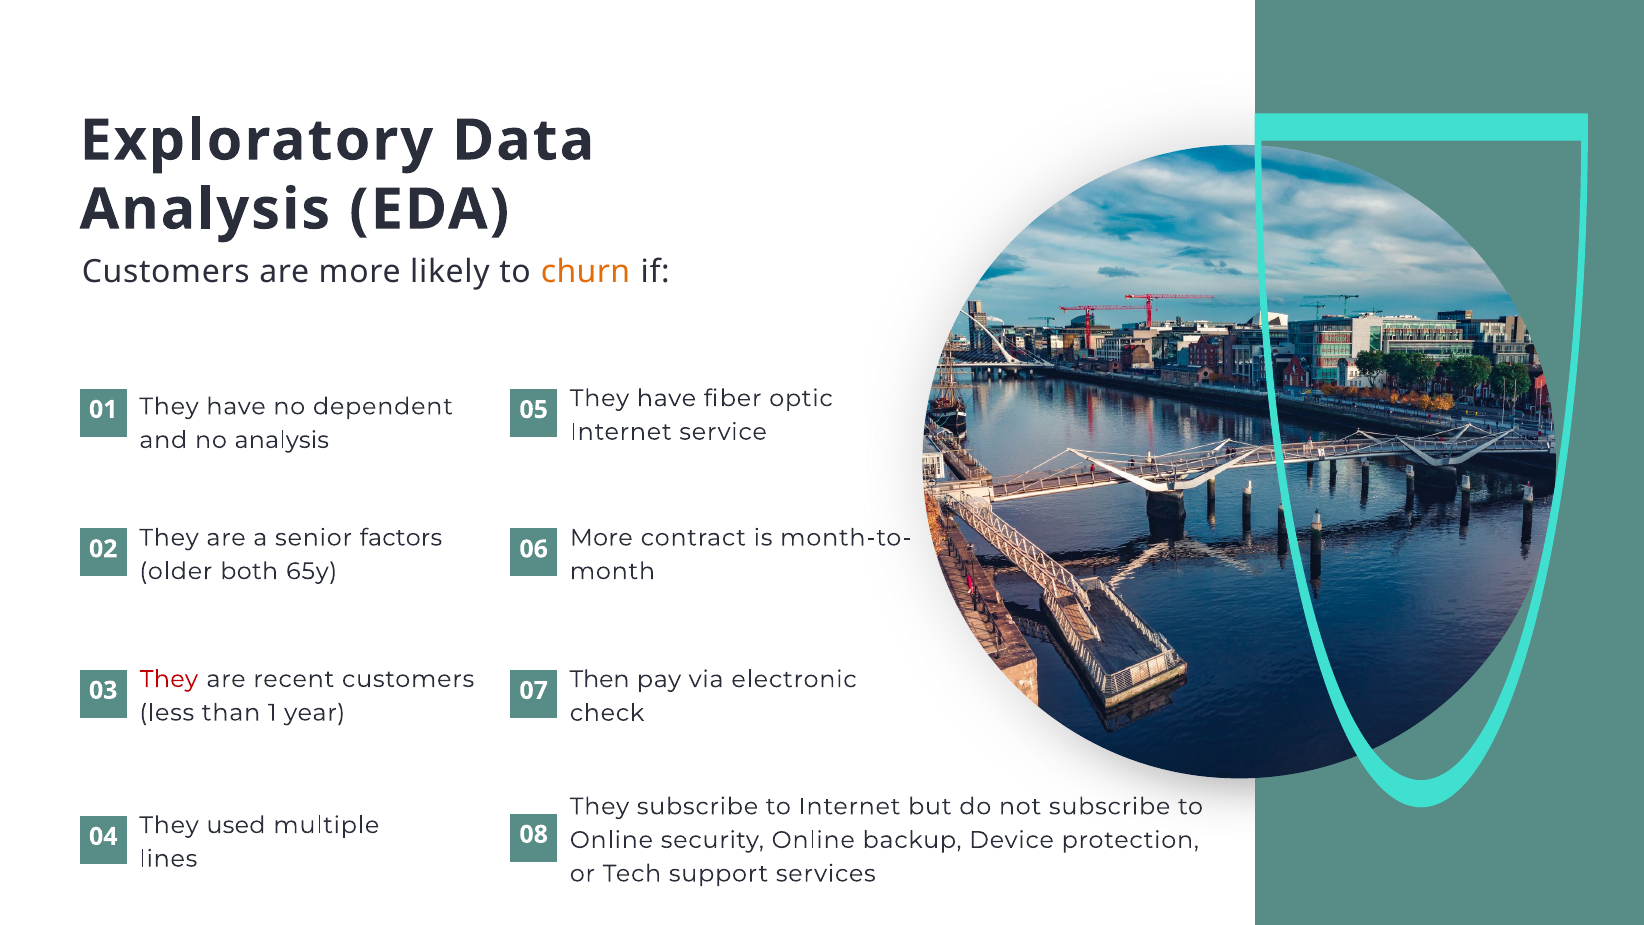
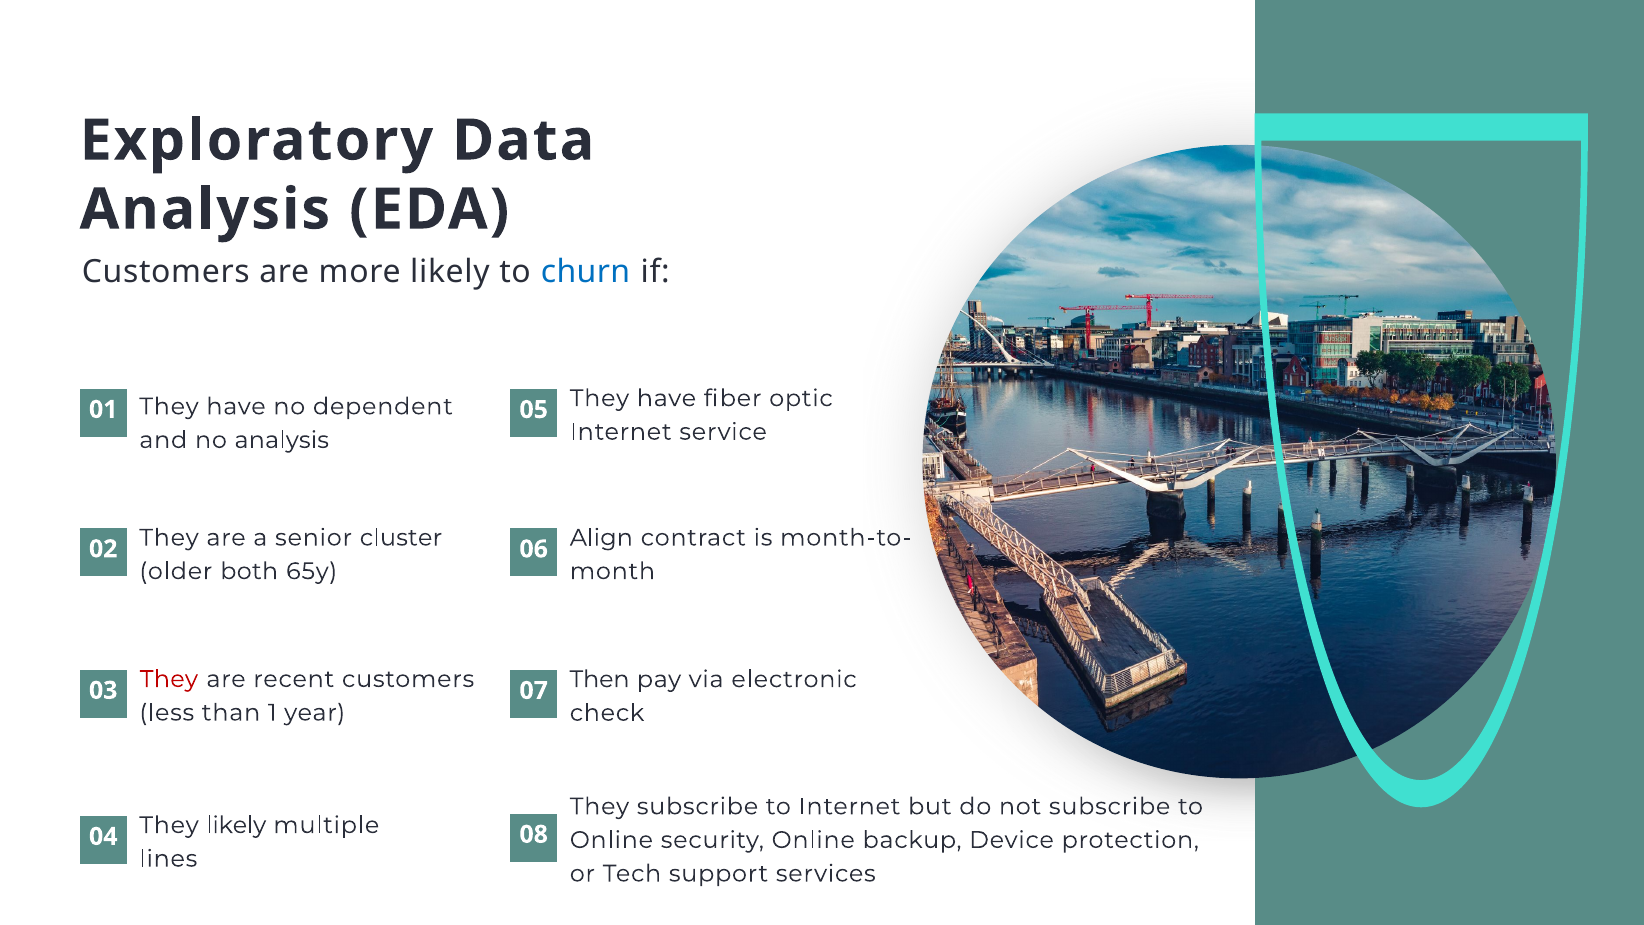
churn colour: orange -> blue
factors: factors -> cluster
More at (601, 538): More -> Align
They used: used -> likely
